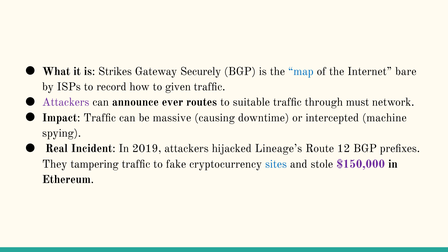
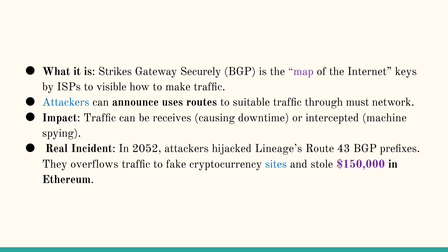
map colour: blue -> purple
bare: bare -> keys
record: record -> visible
given: given -> make
Attackers at (66, 102) colour: purple -> blue
ever: ever -> uses
massive: massive -> receives
2019: 2019 -> 2052
12: 12 -> 43
tampering: tampering -> overflows
